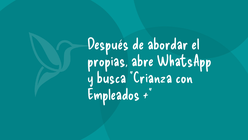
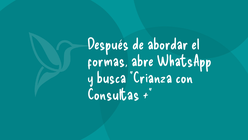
propias: propias -> formas
Empleados: Empleados -> Consultas
